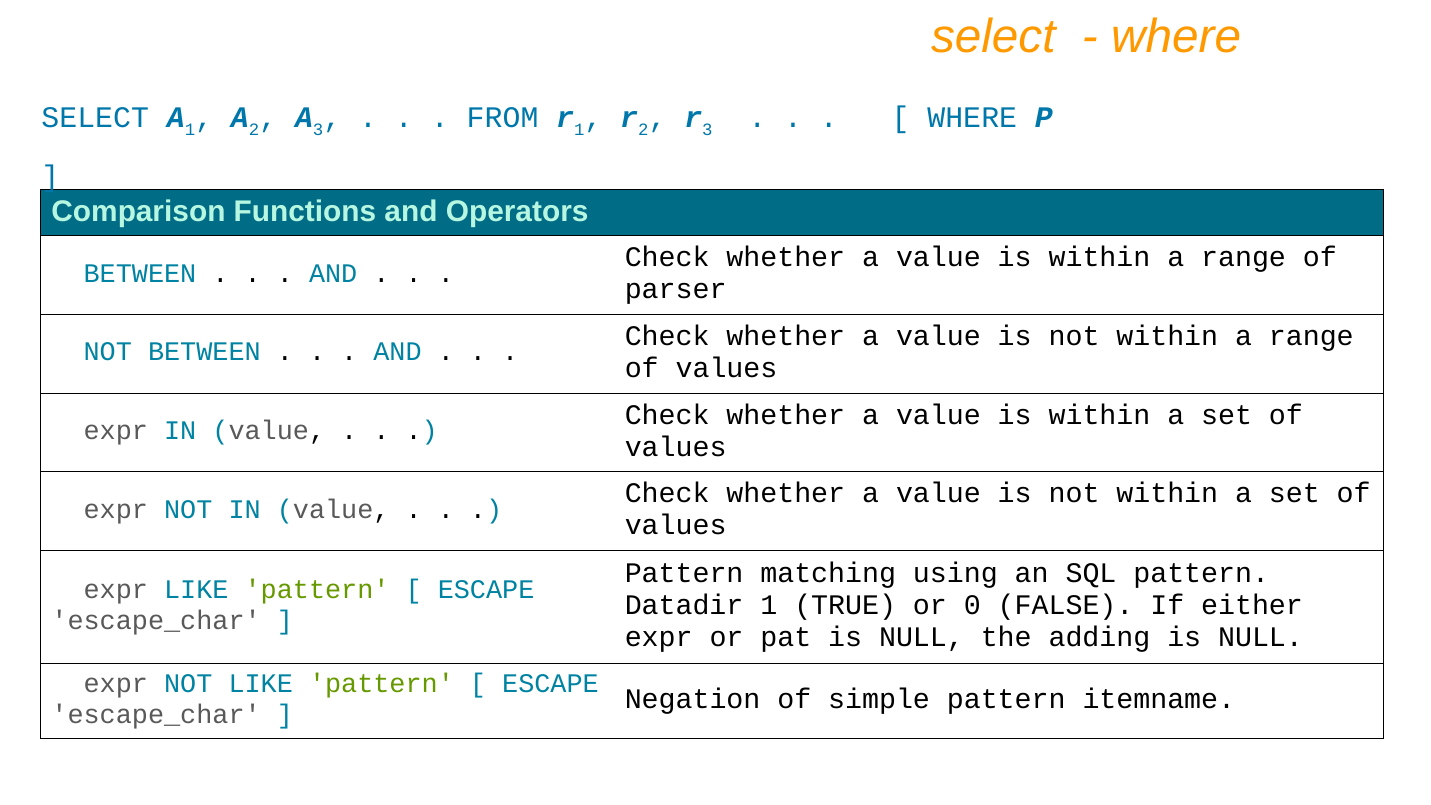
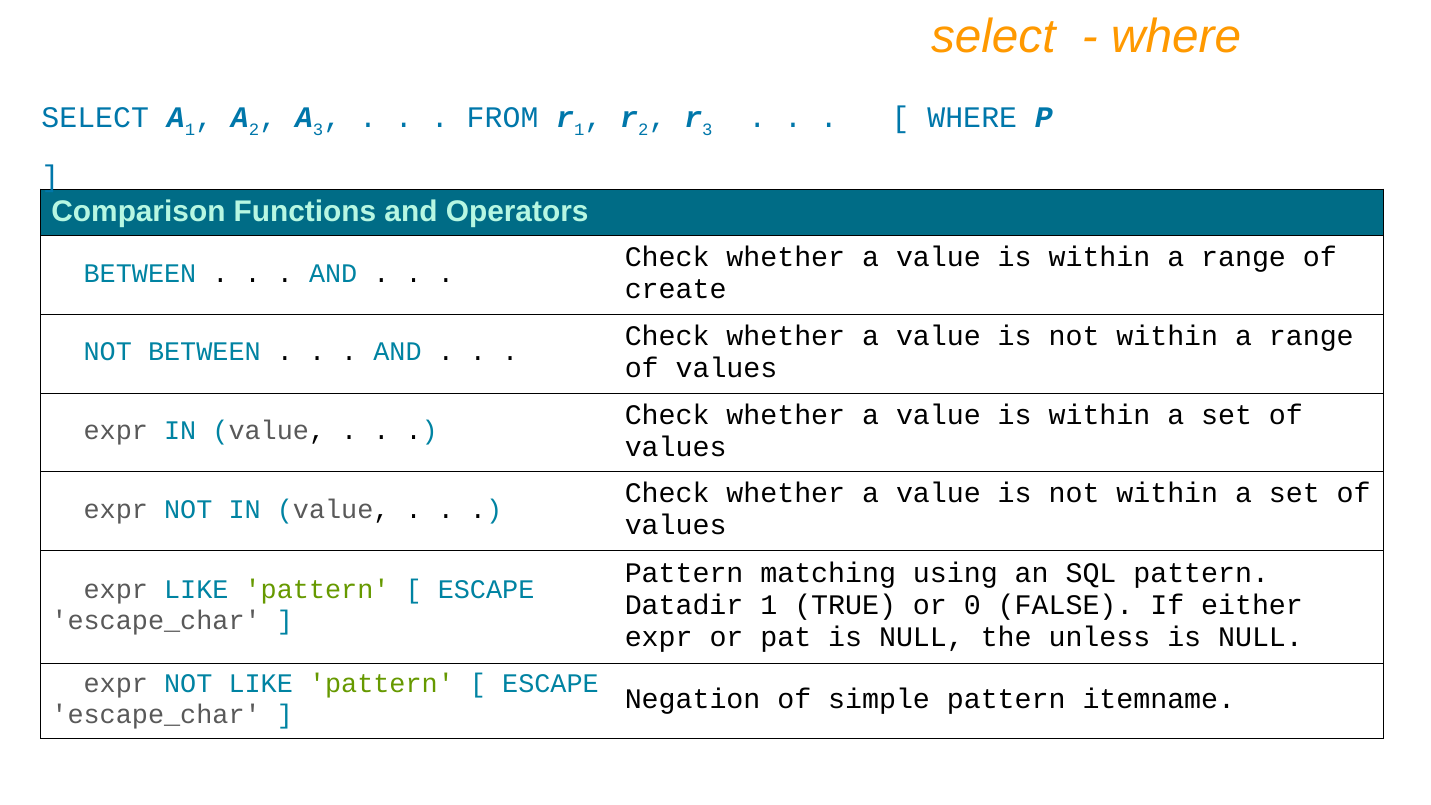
parser: parser -> create
adding: adding -> unless
